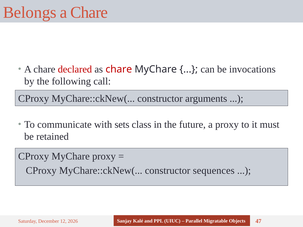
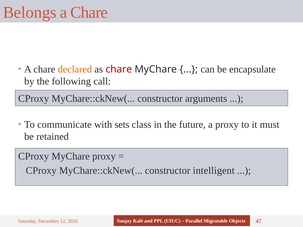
declared colour: red -> orange
invocations: invocations -> encapsulate
sequences: sequences -> intelligent
